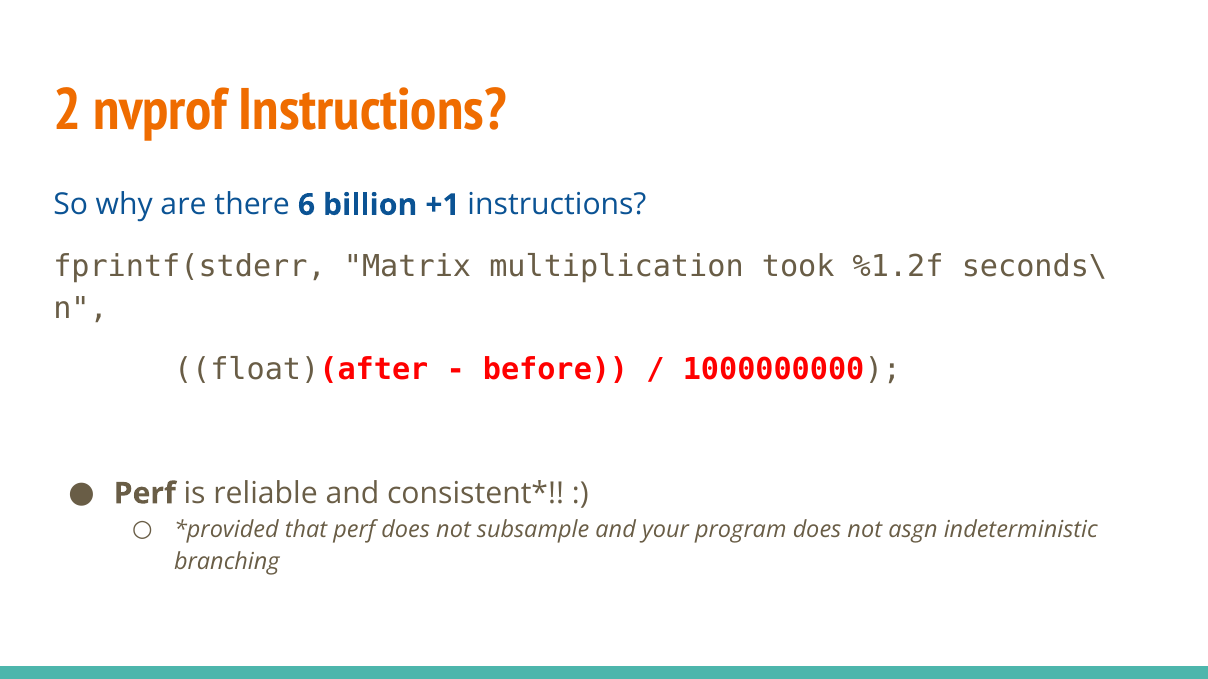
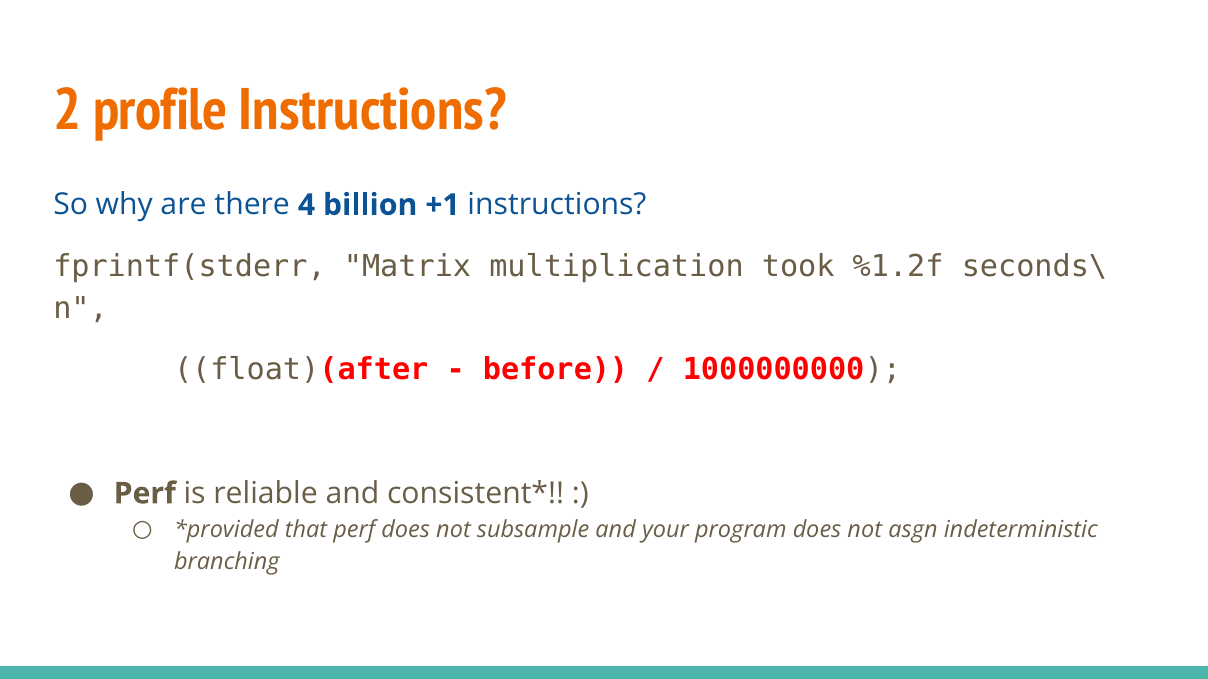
nvprof: nvprof -> profile
6: 6 -> 4
